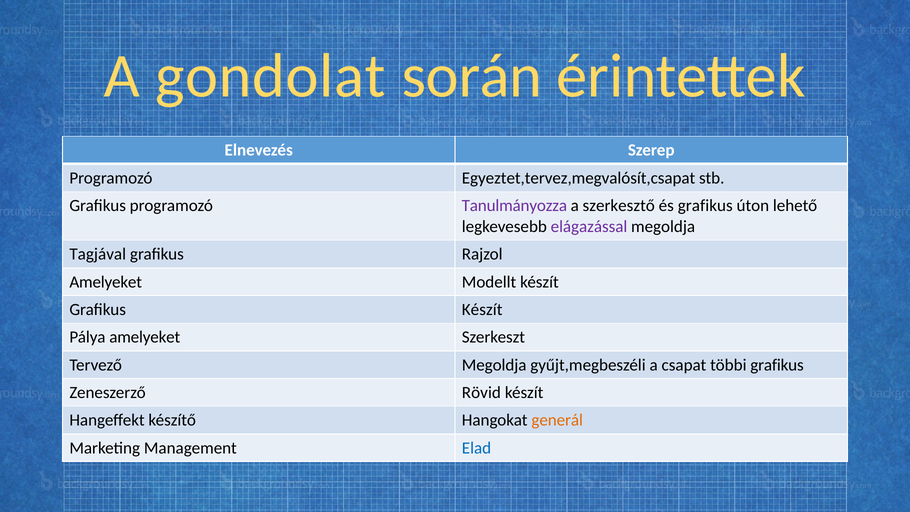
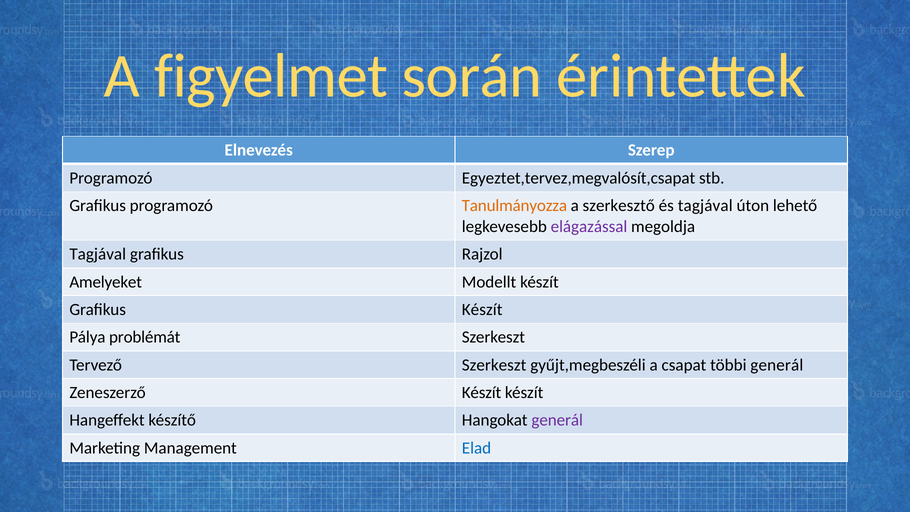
gondolat: gondolat -> figyelmet
Tanulmányozza colour: purple -> orange
és grafikus: grafikus -> tagjával
Pálya amelyeket: amelyeket -> problémát
Tervező Megoldja: Megoldja -> Szerkeszt
többi grafikus: grafikus -> generál
Zeneszerző Rövid: Rövid -> Készít
generál at (557, 420) colour: orange -> purple
